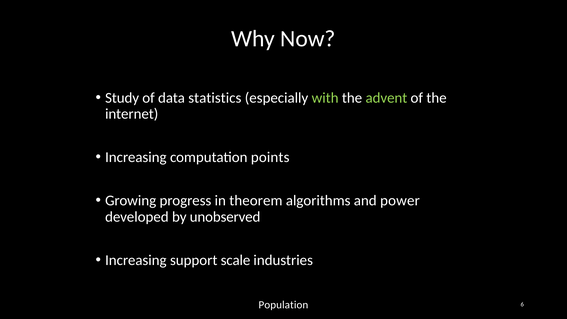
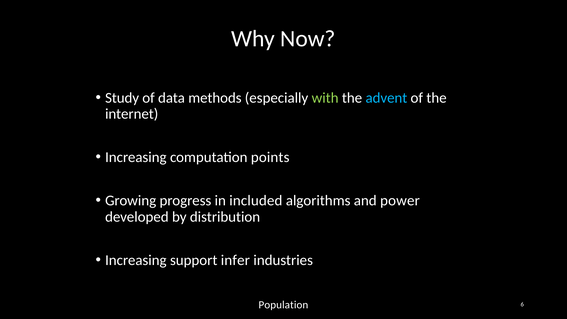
statistics: statistics -> methods
advent colour: light green -> light blue
theorem: theorem -> included
unobserved: unobserved -> distribution
scale: scale -> infer
